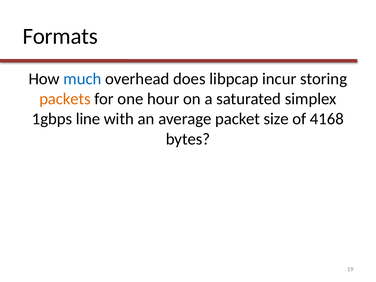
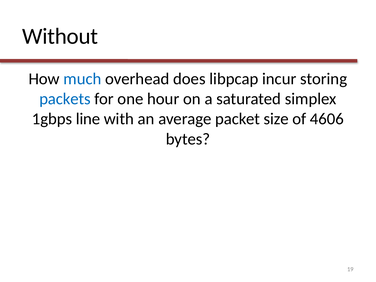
Formats: Formats -> Without
packets colour: orange -> blue
4168: 4168 -> 4606
